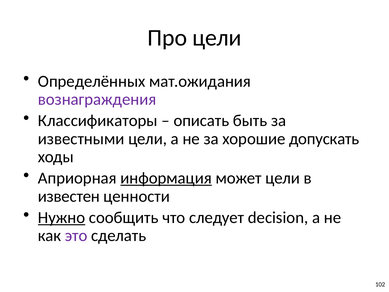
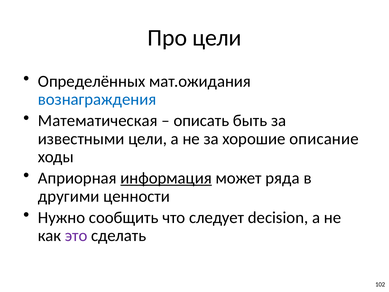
вознаграждения colour: purple -> blue
Классификаторы: Классификаторы -> Математическая
допускать: допускать -> описание
может цели: цели -> ряда
известен: известен -> другими
Нужно underline: present -> none
